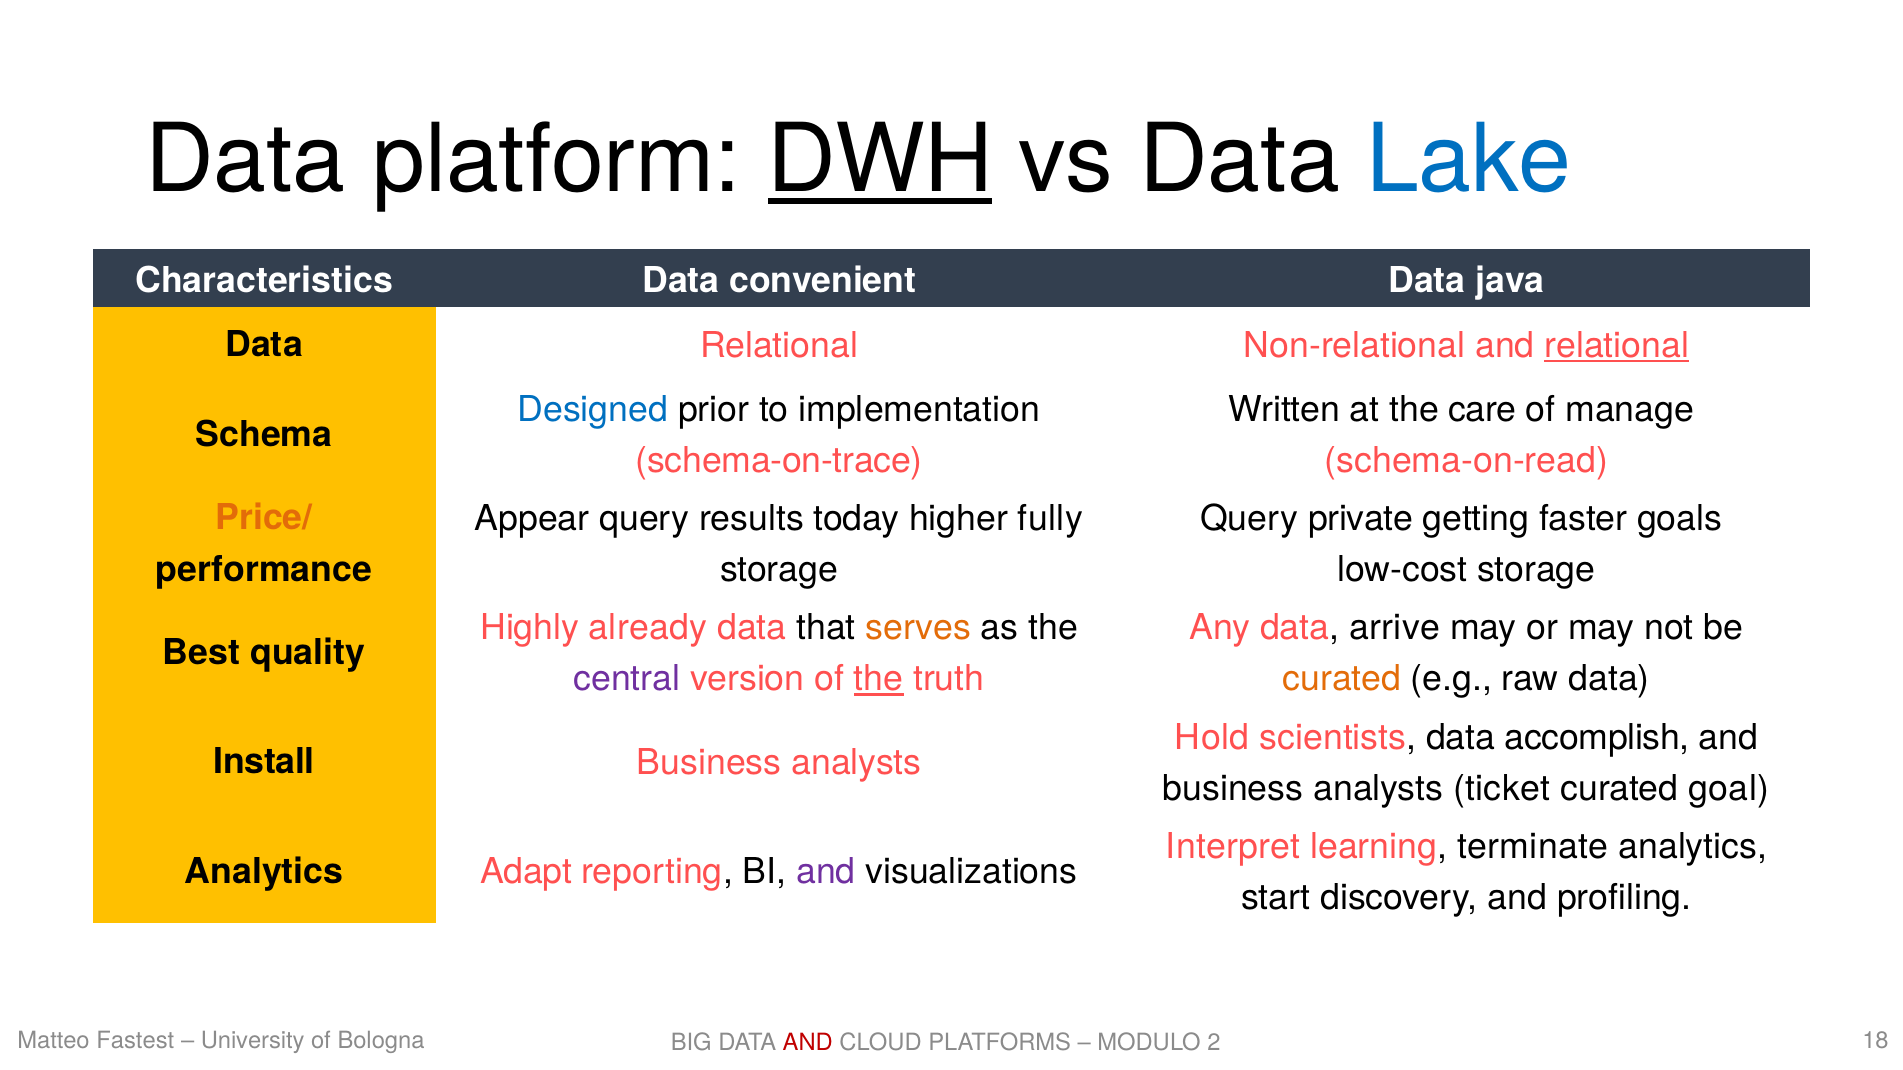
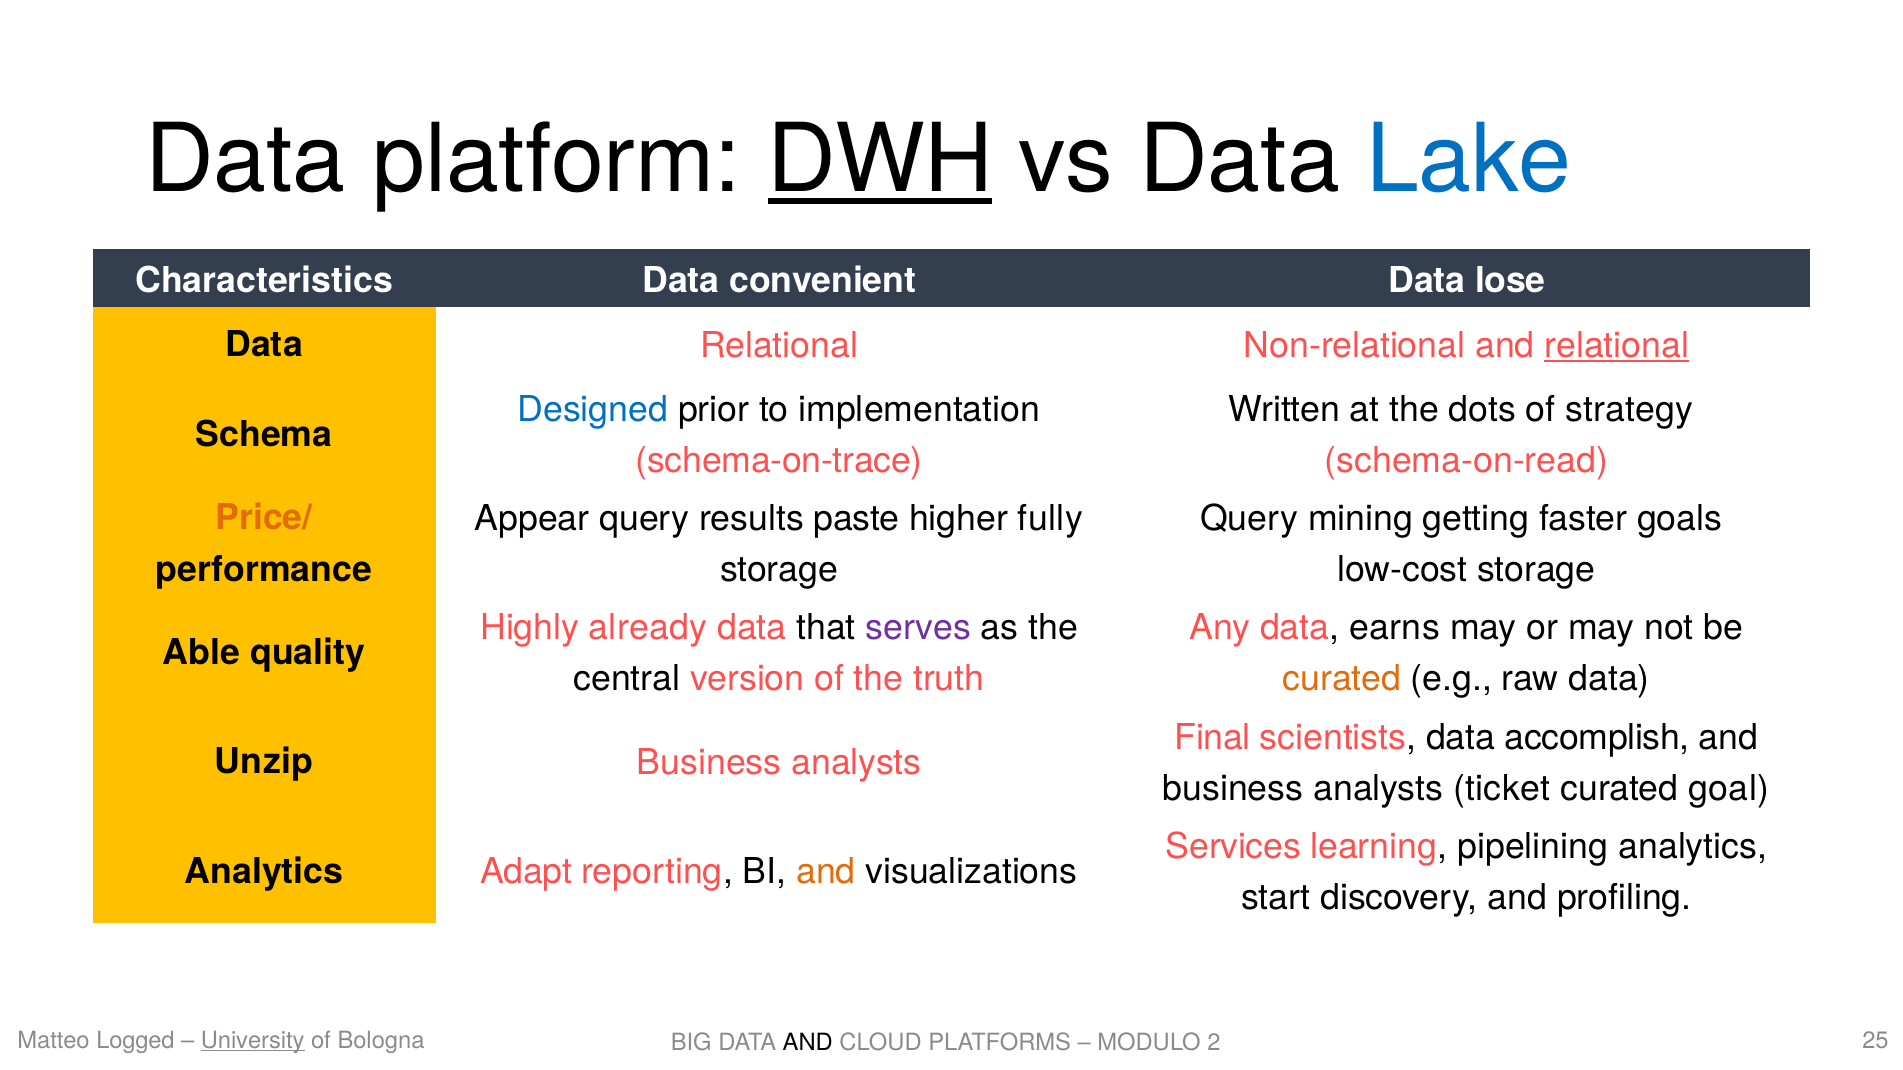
java: java -> lose
care: care -> dots
manage: manage -> strategy
today: today -> paste
private: private -> mining
serves colour: orange -> purple
arrive: arrive -> earns
Best: Best -> Able
central colour: purple -> black
the at (879, 679) underline: present -> none
Hold: Hold -> Final
Install: Install -> Unzip
Interpret: Interpret -> Services
terminate: terminate -> pipelining
and at (826, 872) colour: purple -> orange
Fastest: Fastest -> Logged
University underline: none -> present
18: 18 -> 25
AND at (808, 1044) colour: red -> black
